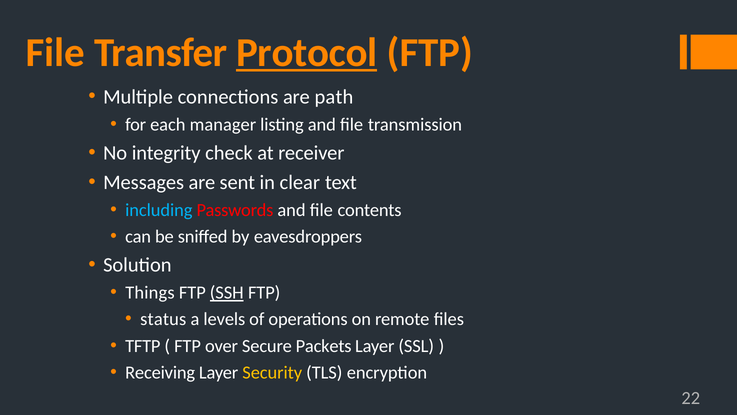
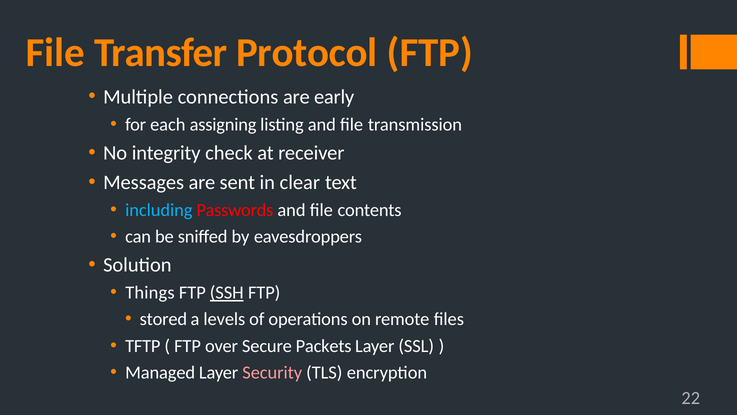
Protocol underline: present -> none
path: path -> early
manager: manager -> assigning
status: status -> stored
Receiving: Receiving -> Managed
Security colour: yellow -> pink
